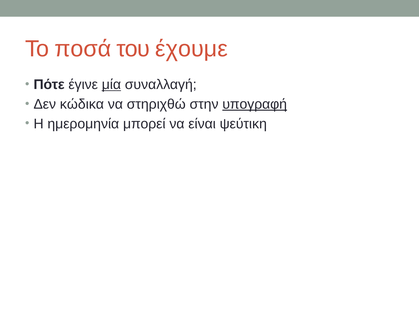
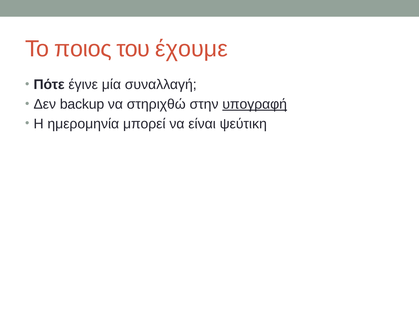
ποσά: ποσά -> ποιος
μία underline: present -> none
κώδικα: κώδικα -> backup
